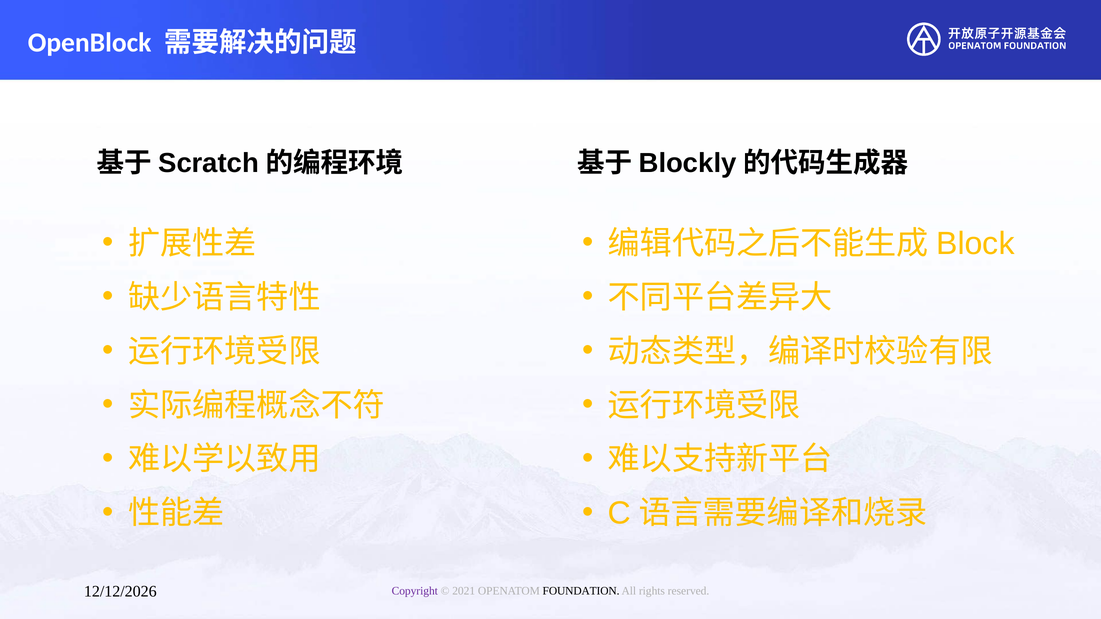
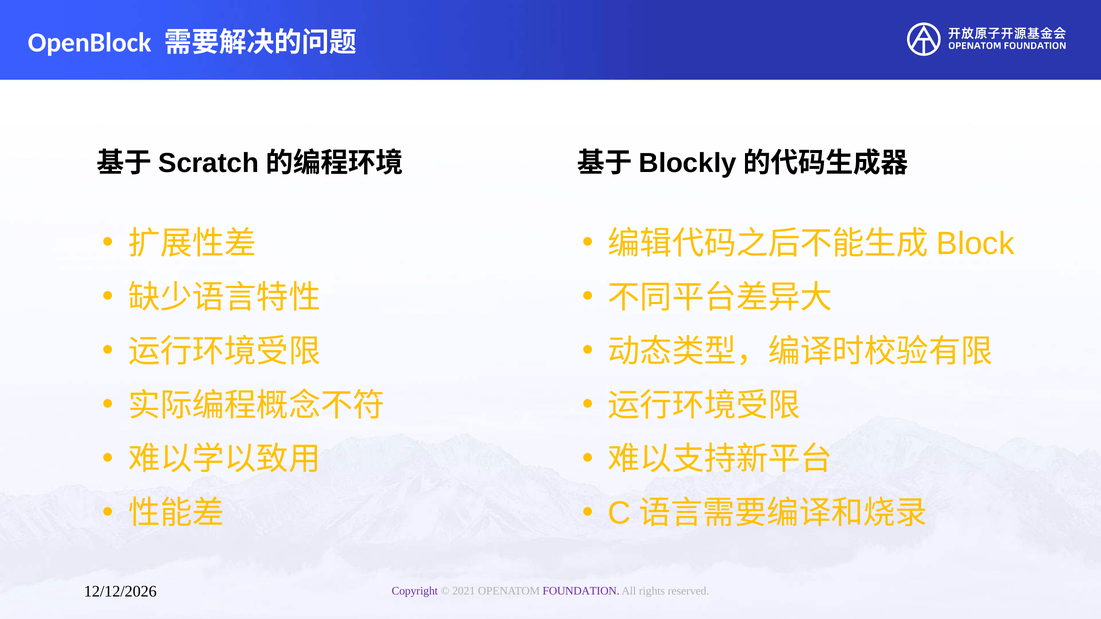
FOUNDATION colour: black -> purple
